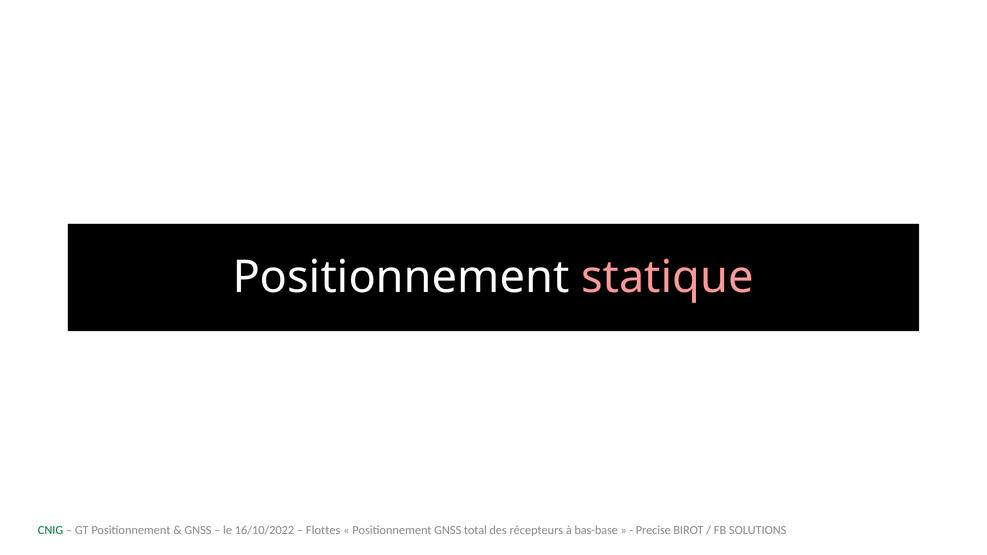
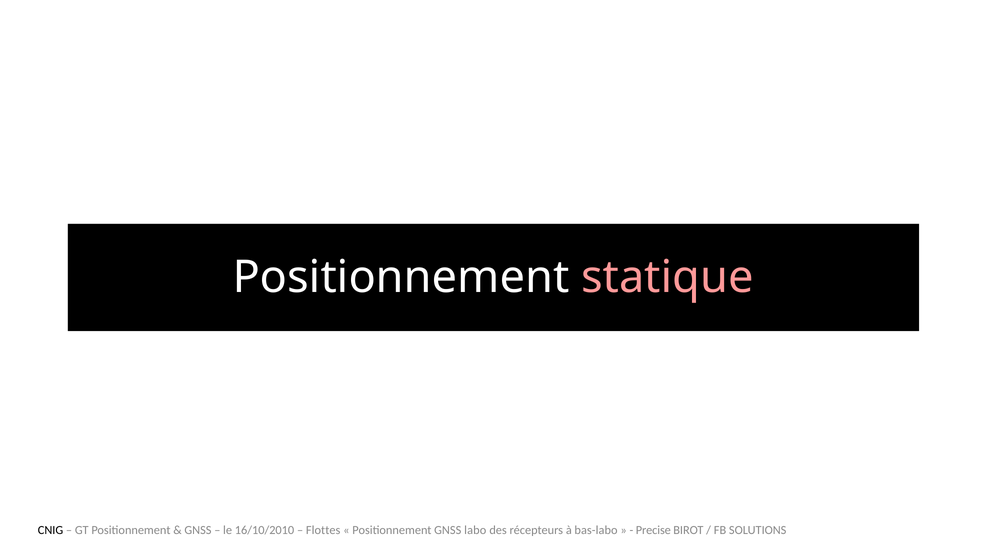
CNIG colour: green -> black
16/10/2022: 16/10/2022 -> 16/10/2010
total: total -> labo
bas-base: bas-base -> bas-labo
